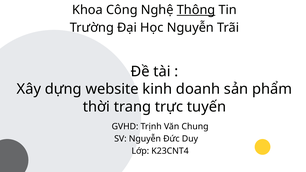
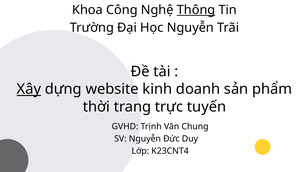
Xây underline: none -> present
